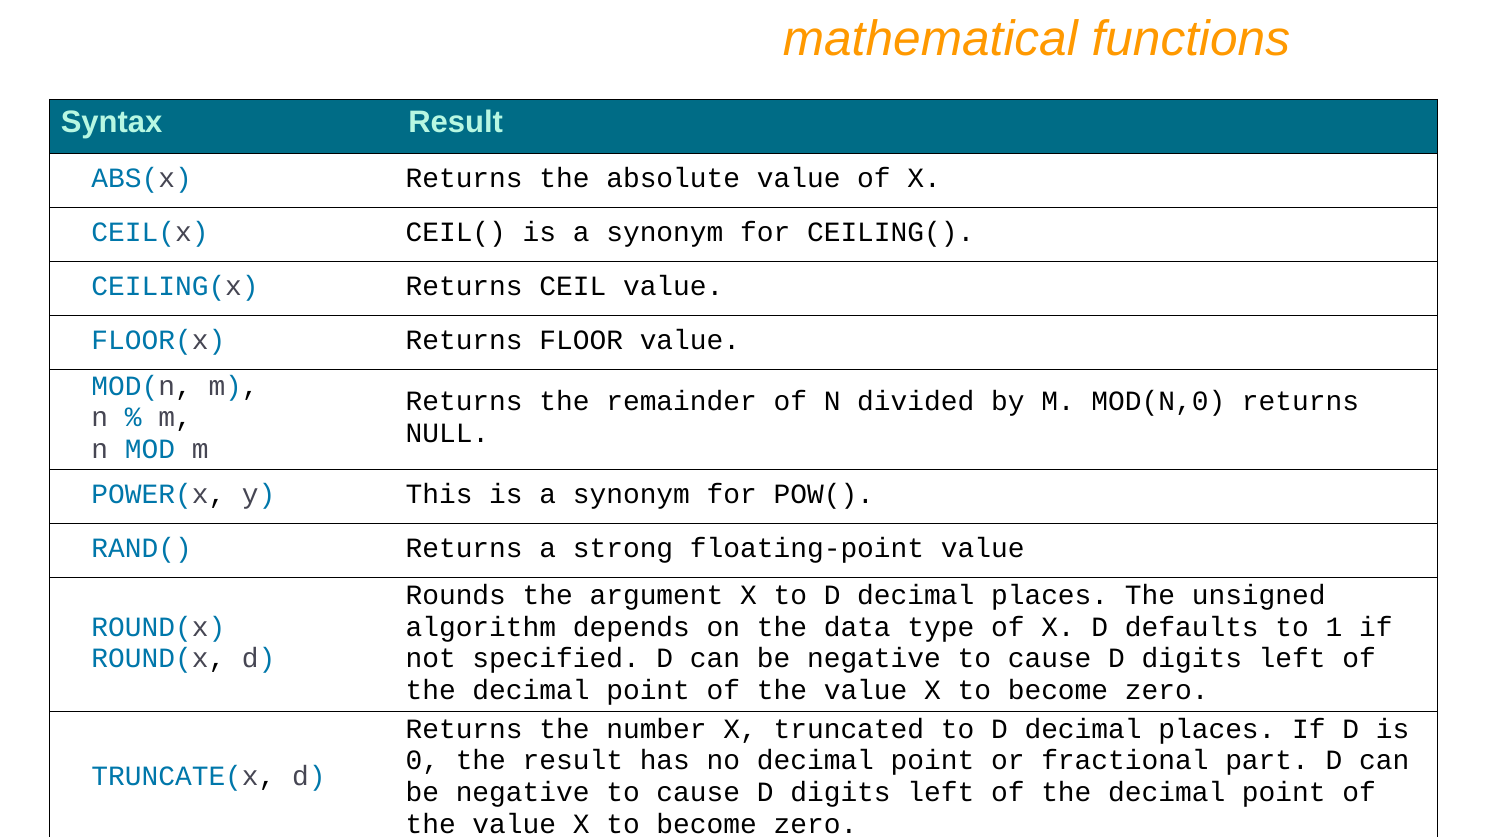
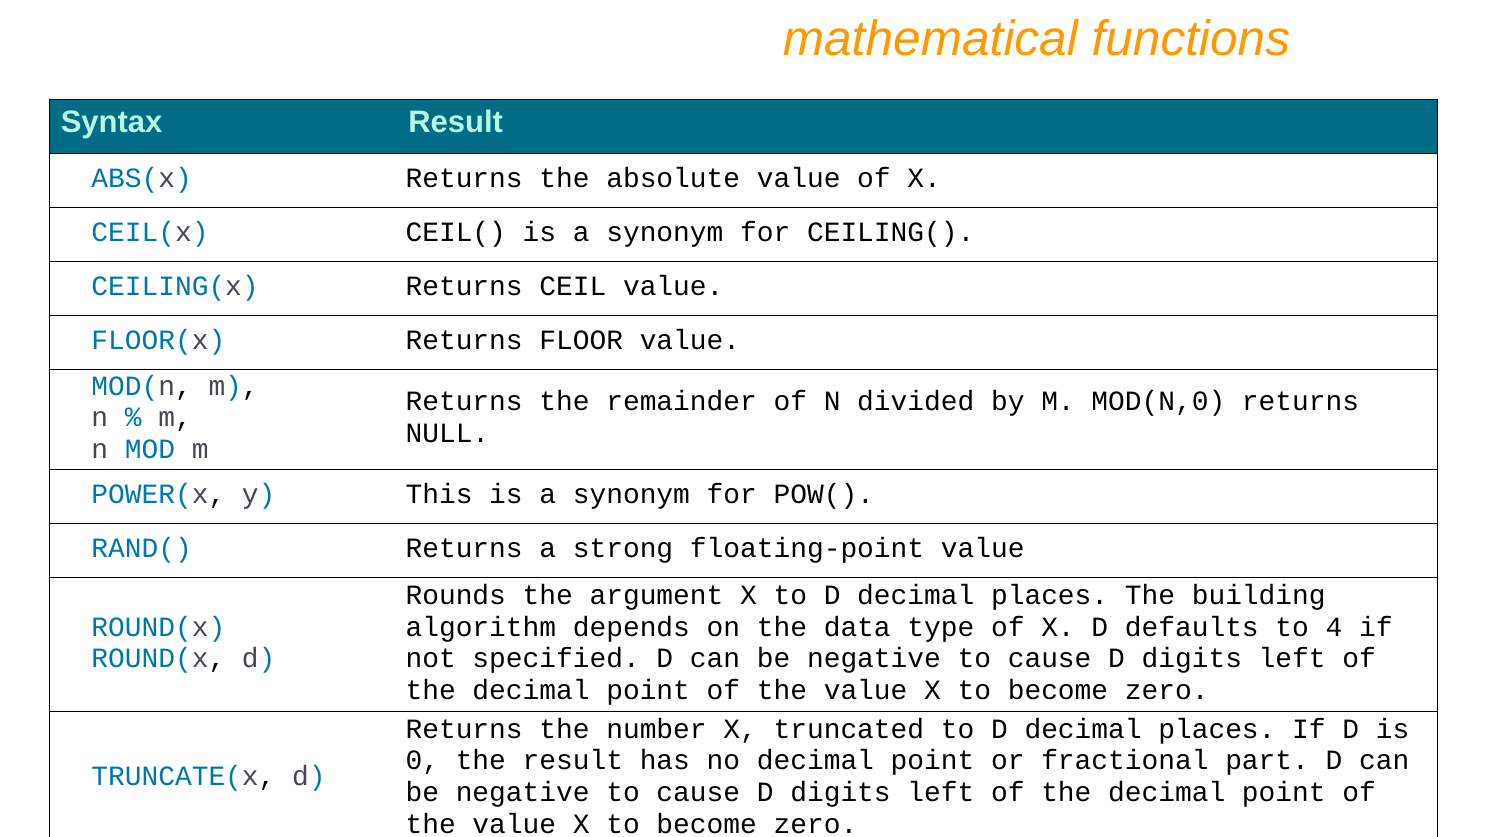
unsigned: unsigned -> building
1: 1 -> 4
